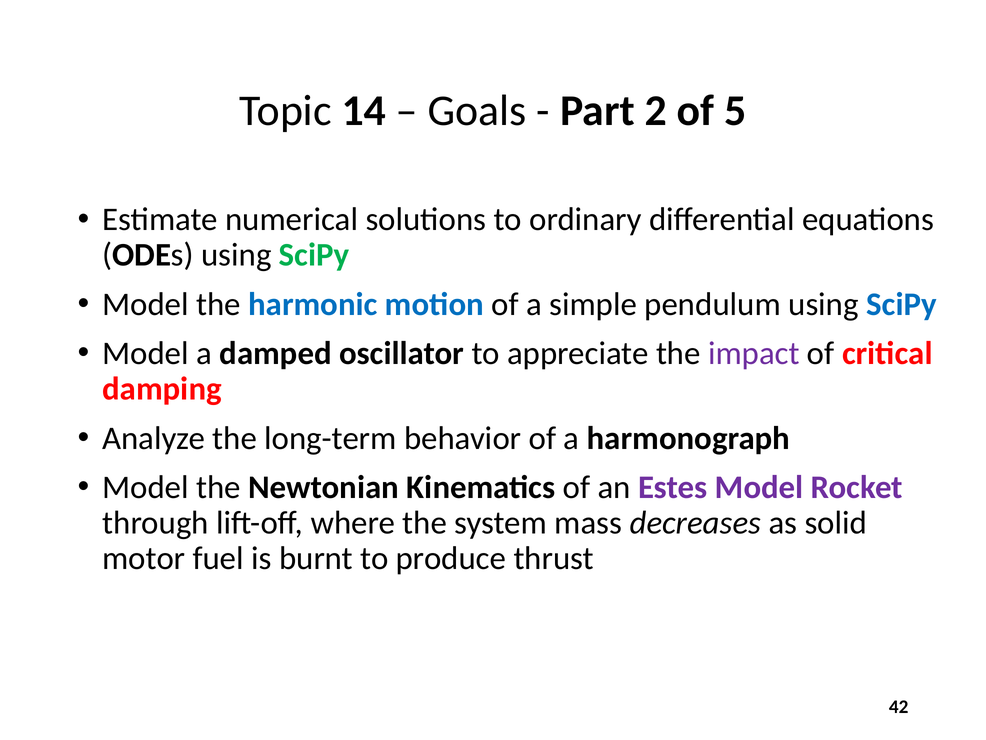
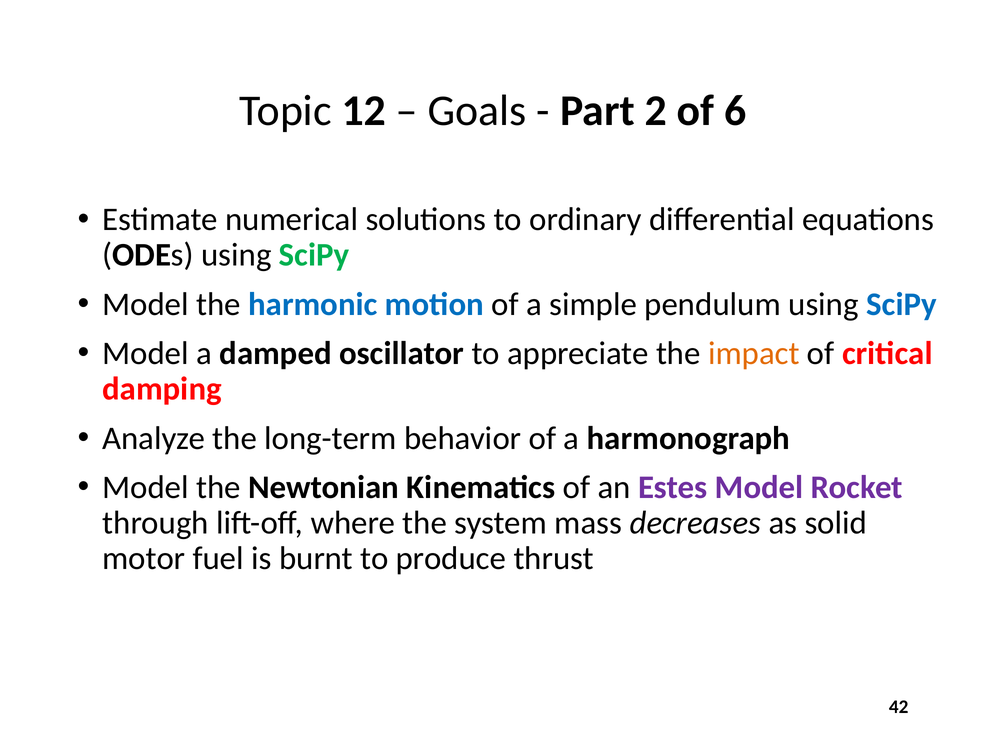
14: 14 -> 12
5: 5 -> 6
impact colour: purple -> orange
